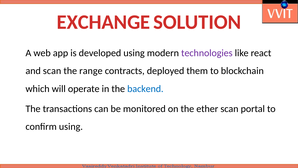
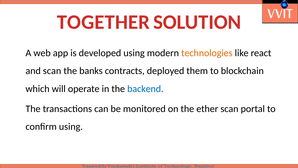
EXCHANGE: EXCHANGE -> TOGETHER
technologies colour: purple -> orange
range: range -> banks
